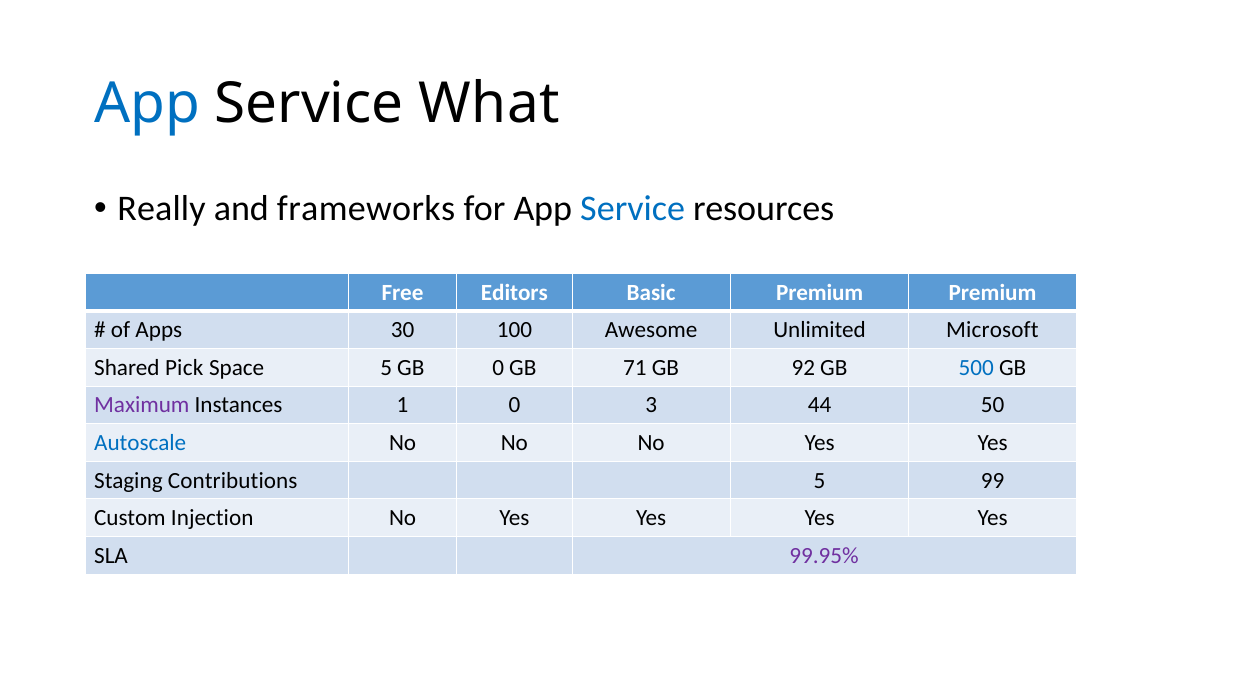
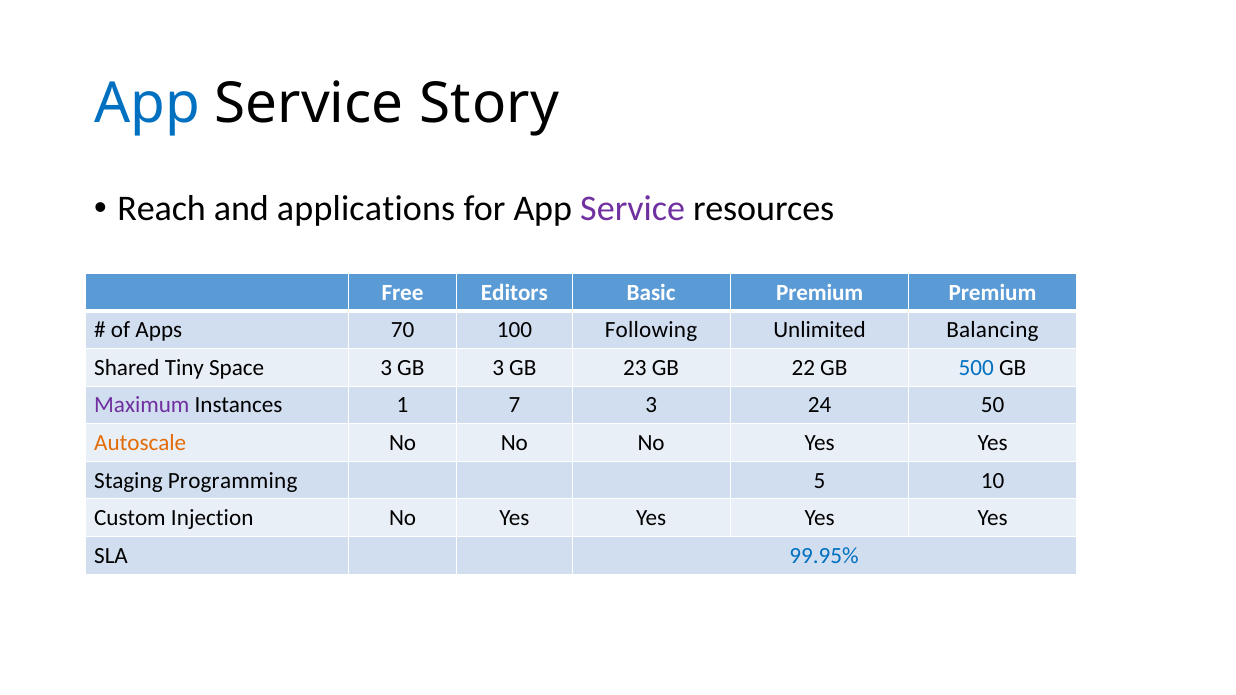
What: What -> Story
Really: Really -> Reach
frameworks: frameworks -> applications
Service at (633, 209) colour: blue -> purple
30: 30 -> 70
Awesome: Awesome -> Following
Microsoft: Microsoft -> Balancing
Pick: Pick -> Tiny
Space 5: 5 -> 3
GB 0: 0 -> 3
71: 71 -> 23
92: 92 -> 22
1 0: 0 -> 7
44: 44 -> 24
Autoscale colour: blue -> orange
Contributions: Contributions -> Programming
99: 99 -> 10
99.95% colour: purple -> blue
